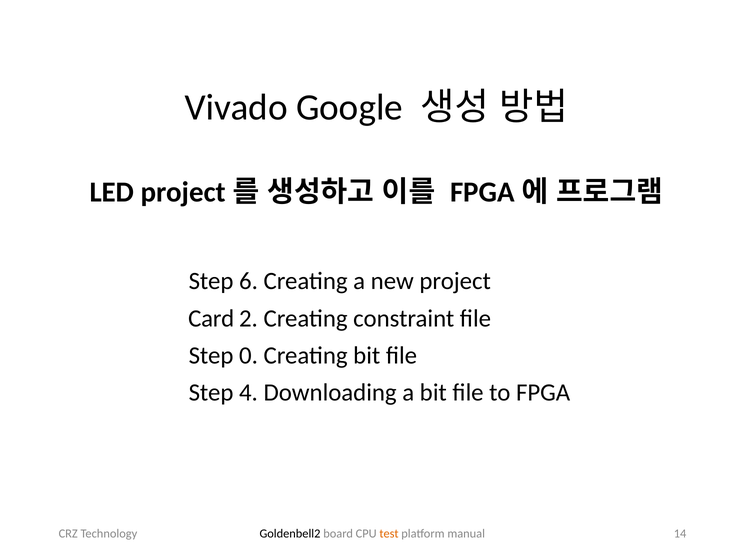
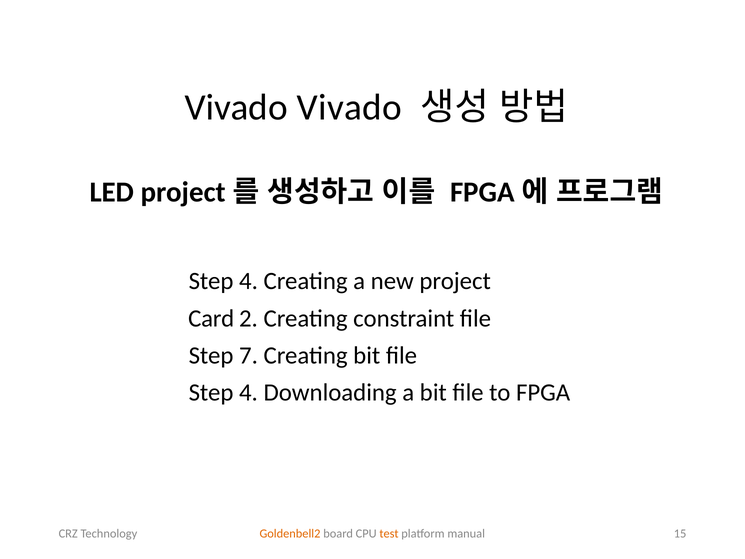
Vivado Google: Google -> Vivado
6 at (248, 281): 6 -> 4
0: 0 -> 7
Goldenbell2 colour: black -> orange
14: 14 -> 15
